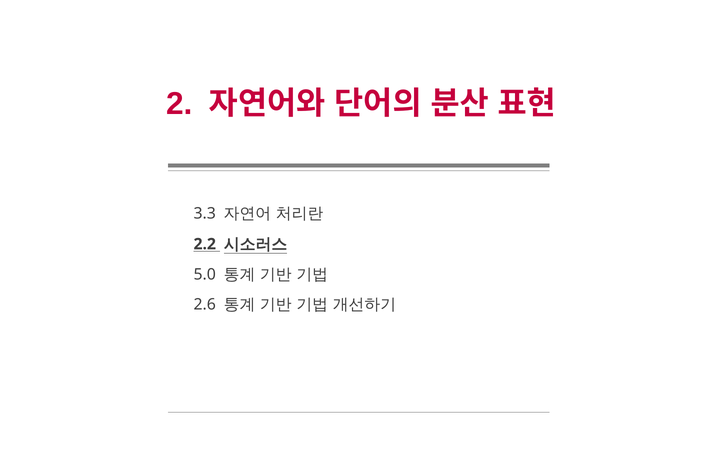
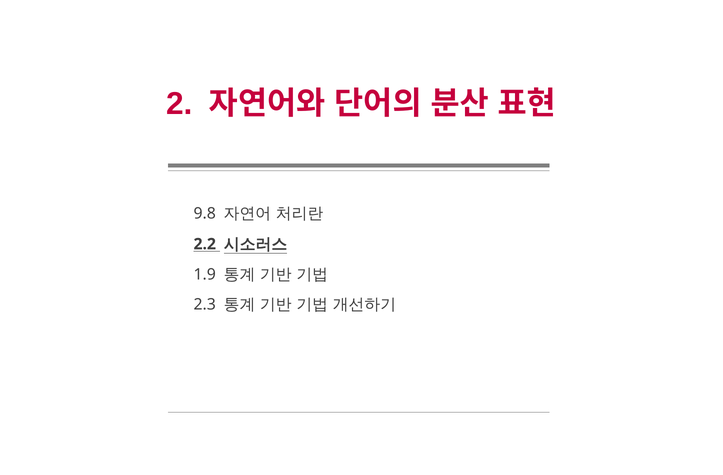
3.3: 3.3 -> 9.8
5.0: 5.0 -> 1.9
2.6: 2.6 -> 2.3
